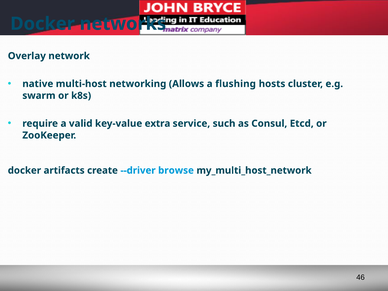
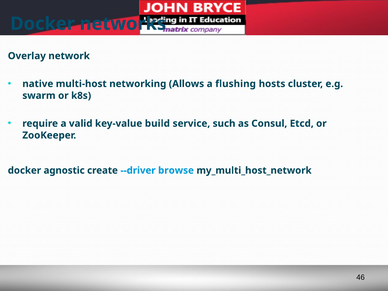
extra: extra -> build
artifacts: artifacts -> agnostic
